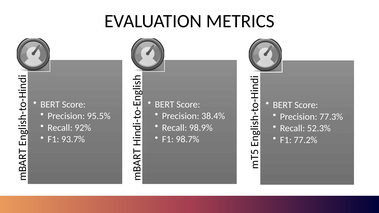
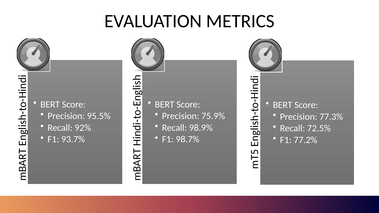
38.4%: 38.4% -> 75.9%
52.3%: 52.3% -> 72.5%
